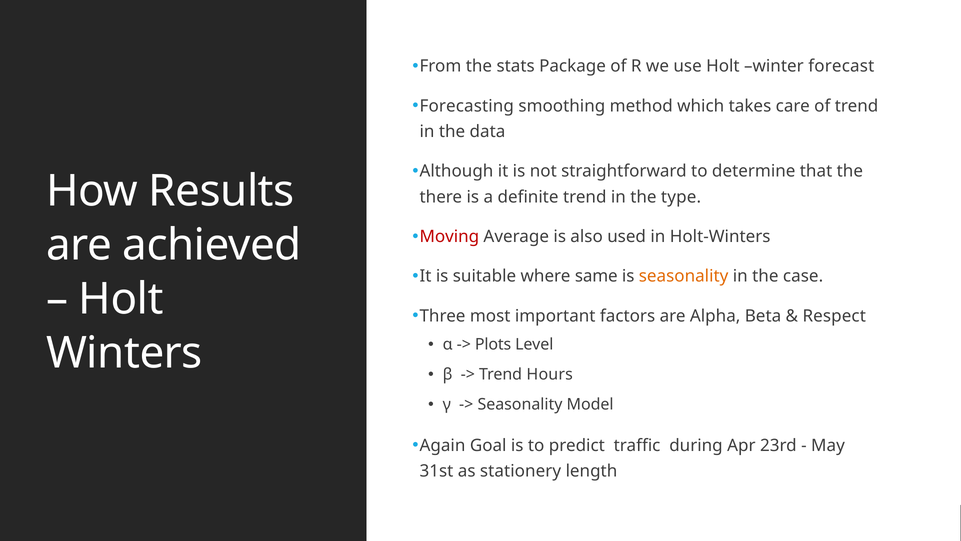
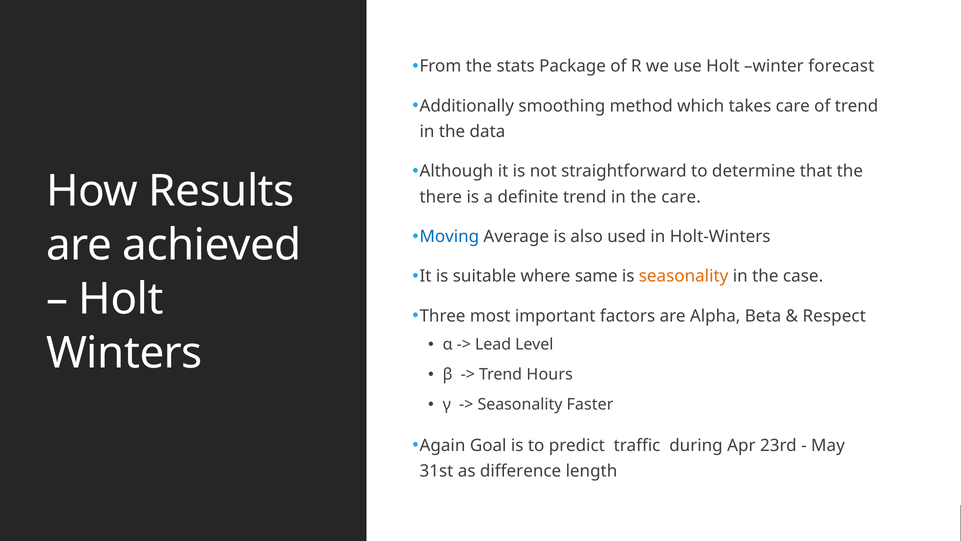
Forecasting: Forecasting -> Additionally
the type: type -> care
Moving colour: red -> blue
Plots: Plots -> Lead
Model: Model -> Faster
stationery: stationery -> difference
